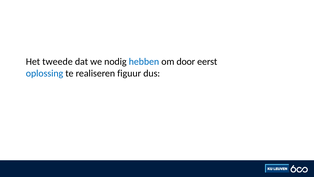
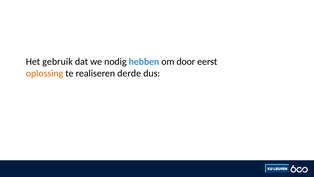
tweede: tweede -> gebruik
oplossing colour: blue -> orange
figuur: figuur -> derde
